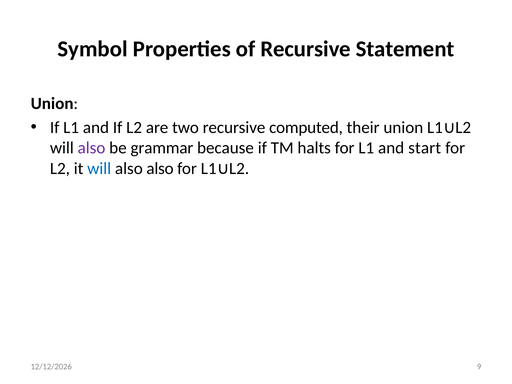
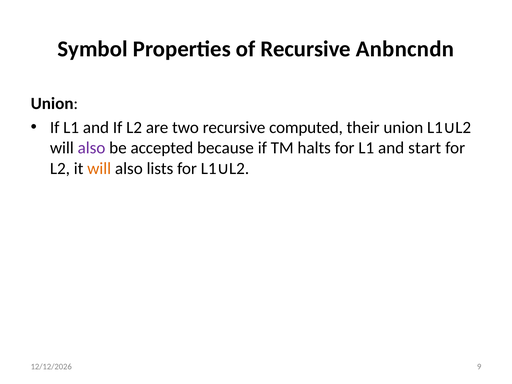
Statement: Statement -> Anbncndn
grammar: grammar -> accepted
will at (99, 168) colour: blue -> orange
also also: also -> lists
